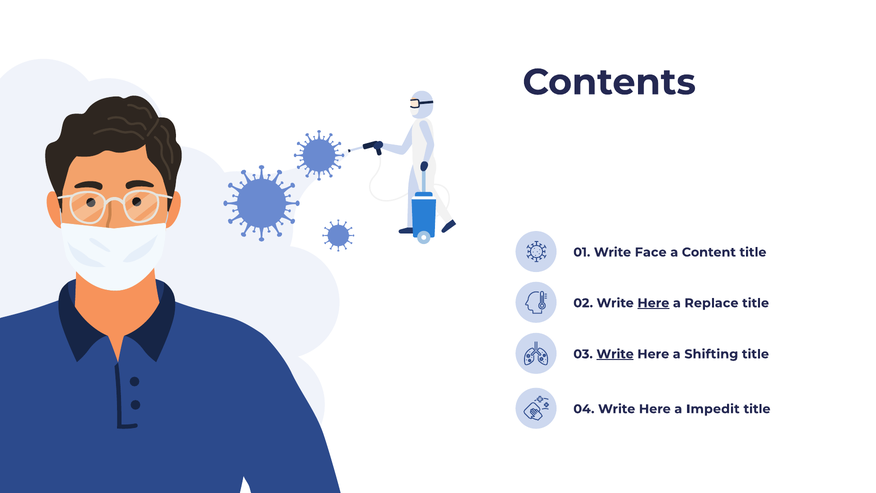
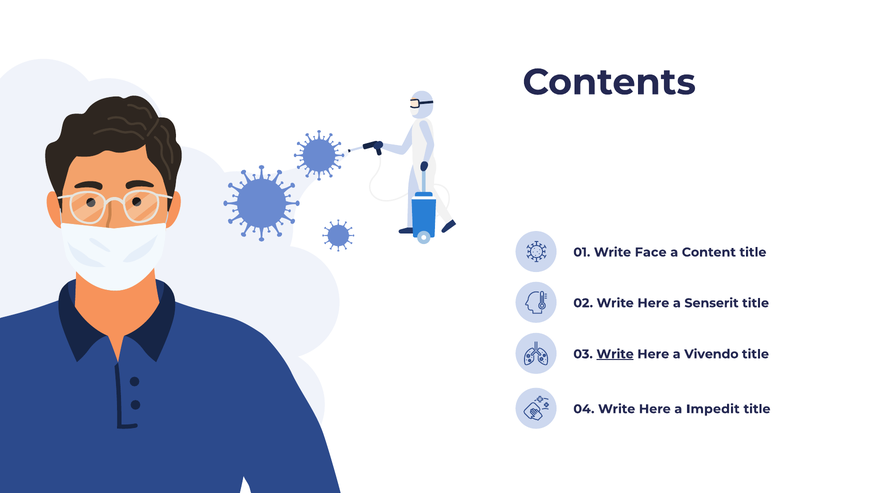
Here at (653, 303) underline: present -> none
Replace: Replace -> Senserit
Shifting: Shifting -> Vivendo
